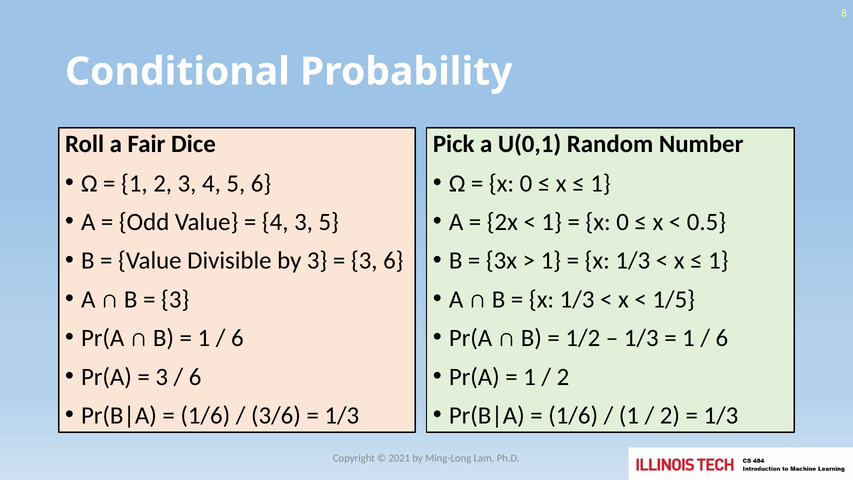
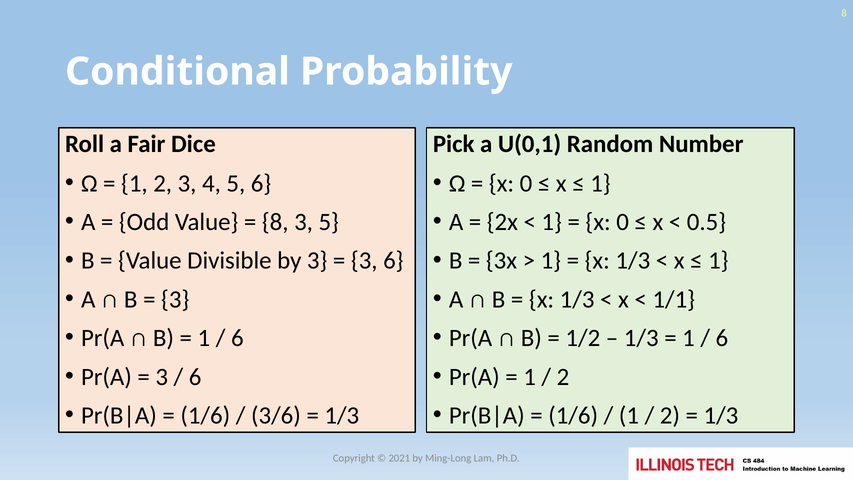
4 at (275, 222): 4 -> 8
1/5: 1/5 -> 1/1
